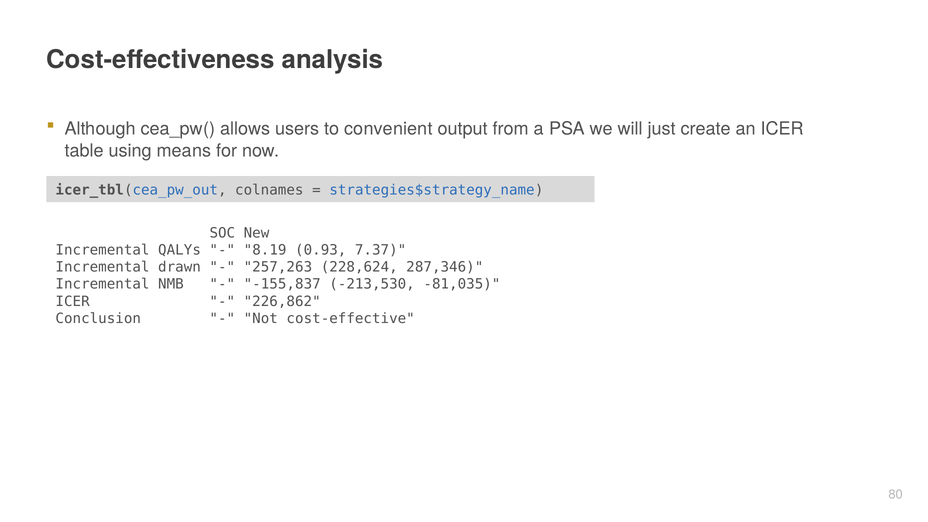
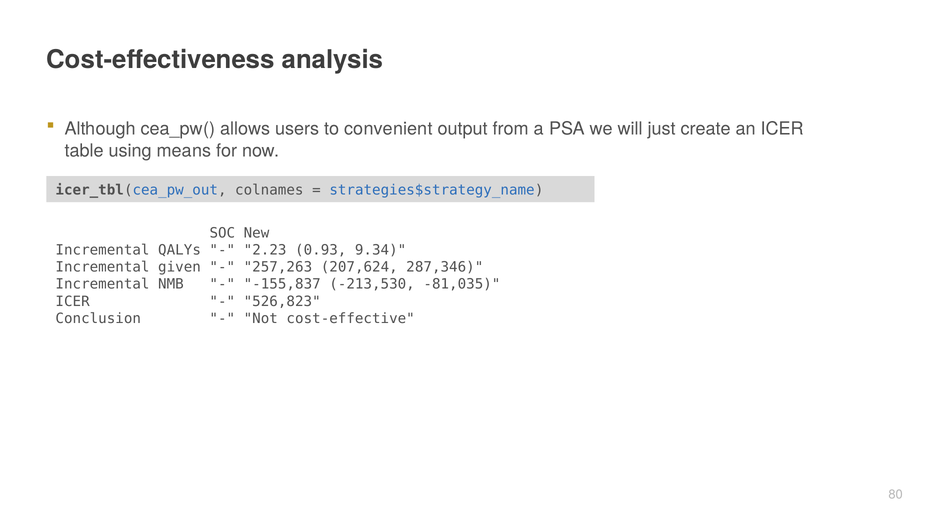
8.19: 8.19 -> 2.23
7.37: 7.37 -> 9.34
drawn: drawn -> given
228,624: 228,624 -> 207,624
226,862: 226,862 -> 526,823
